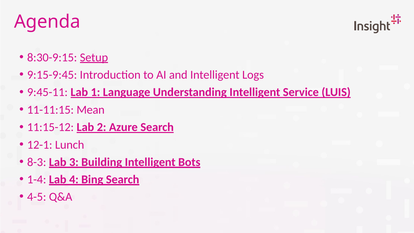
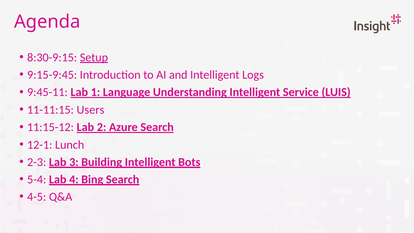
Mean: Mean -> Users
8-3: 8-3 -> 2-3
1-4: 1-4 -> 5-4
